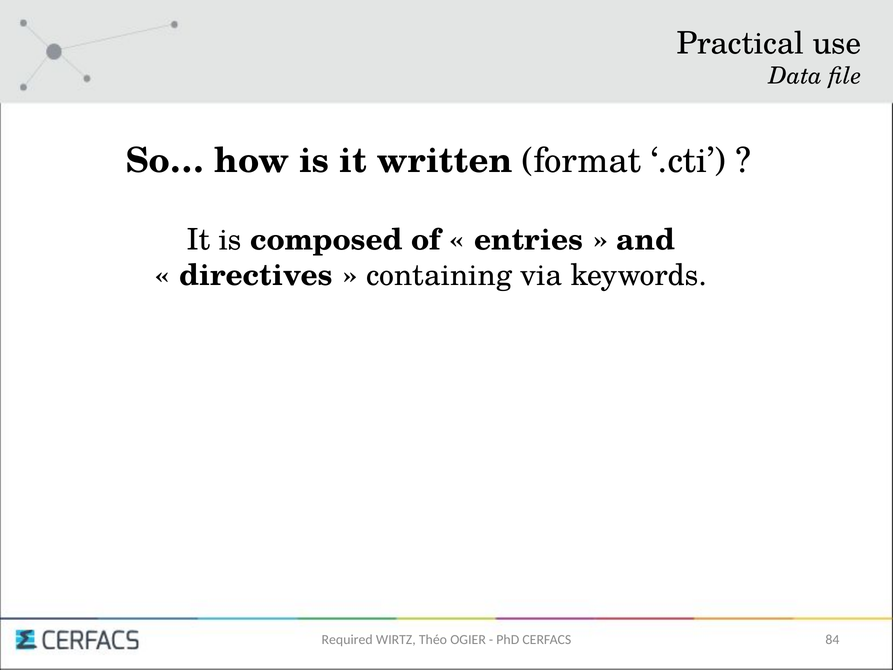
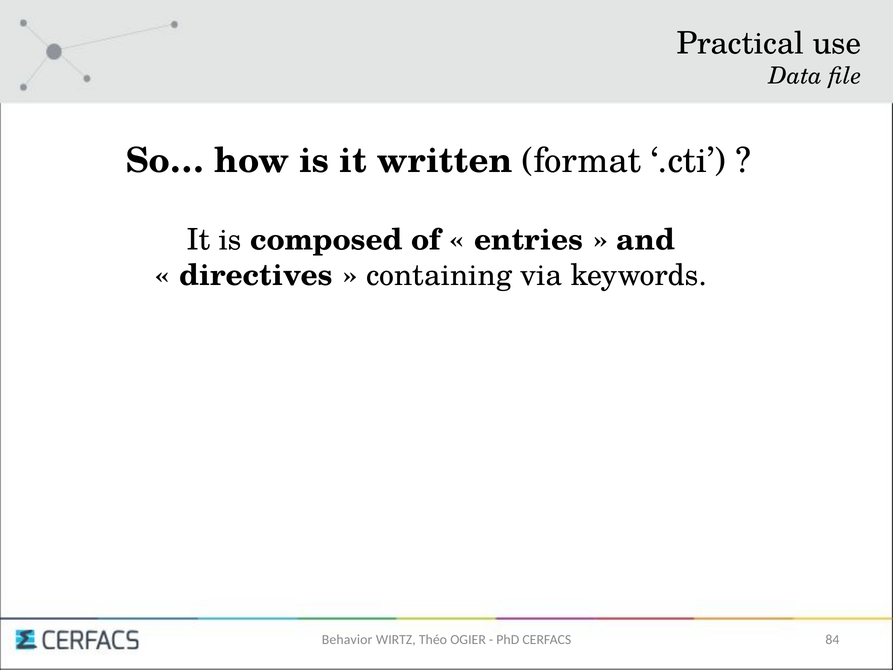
Required: Required -> Behavior
